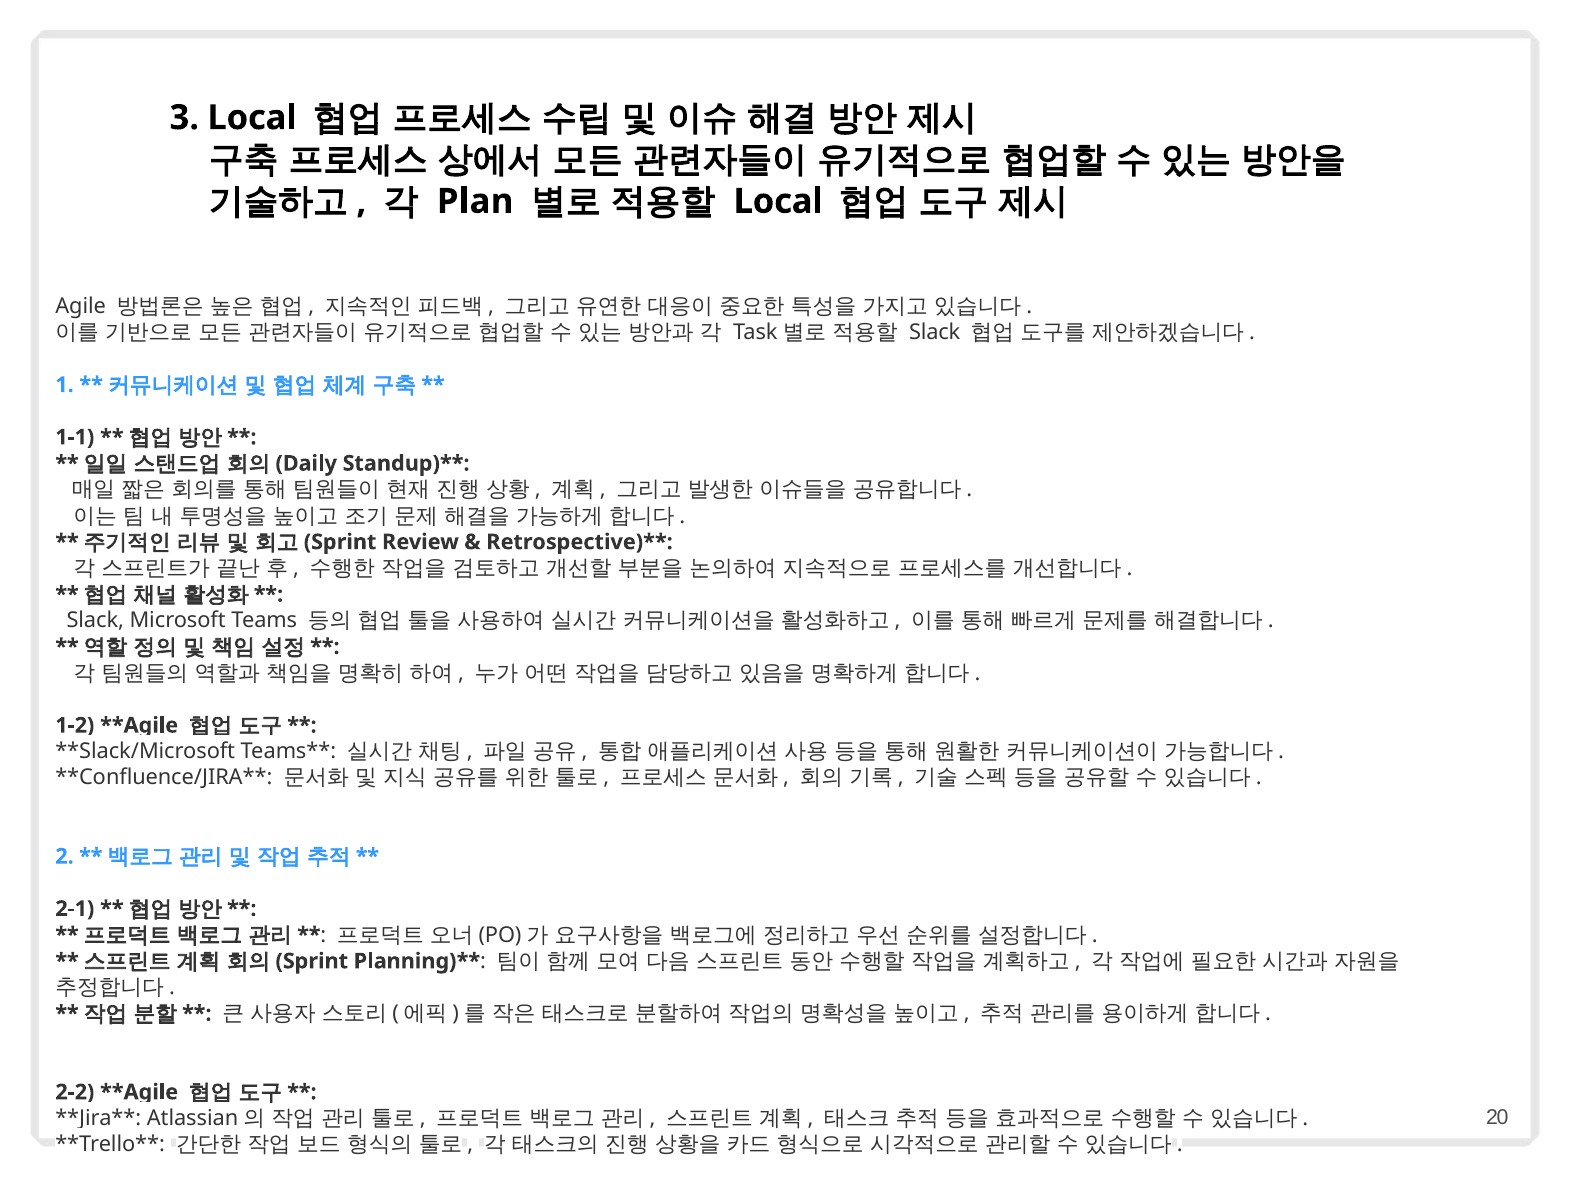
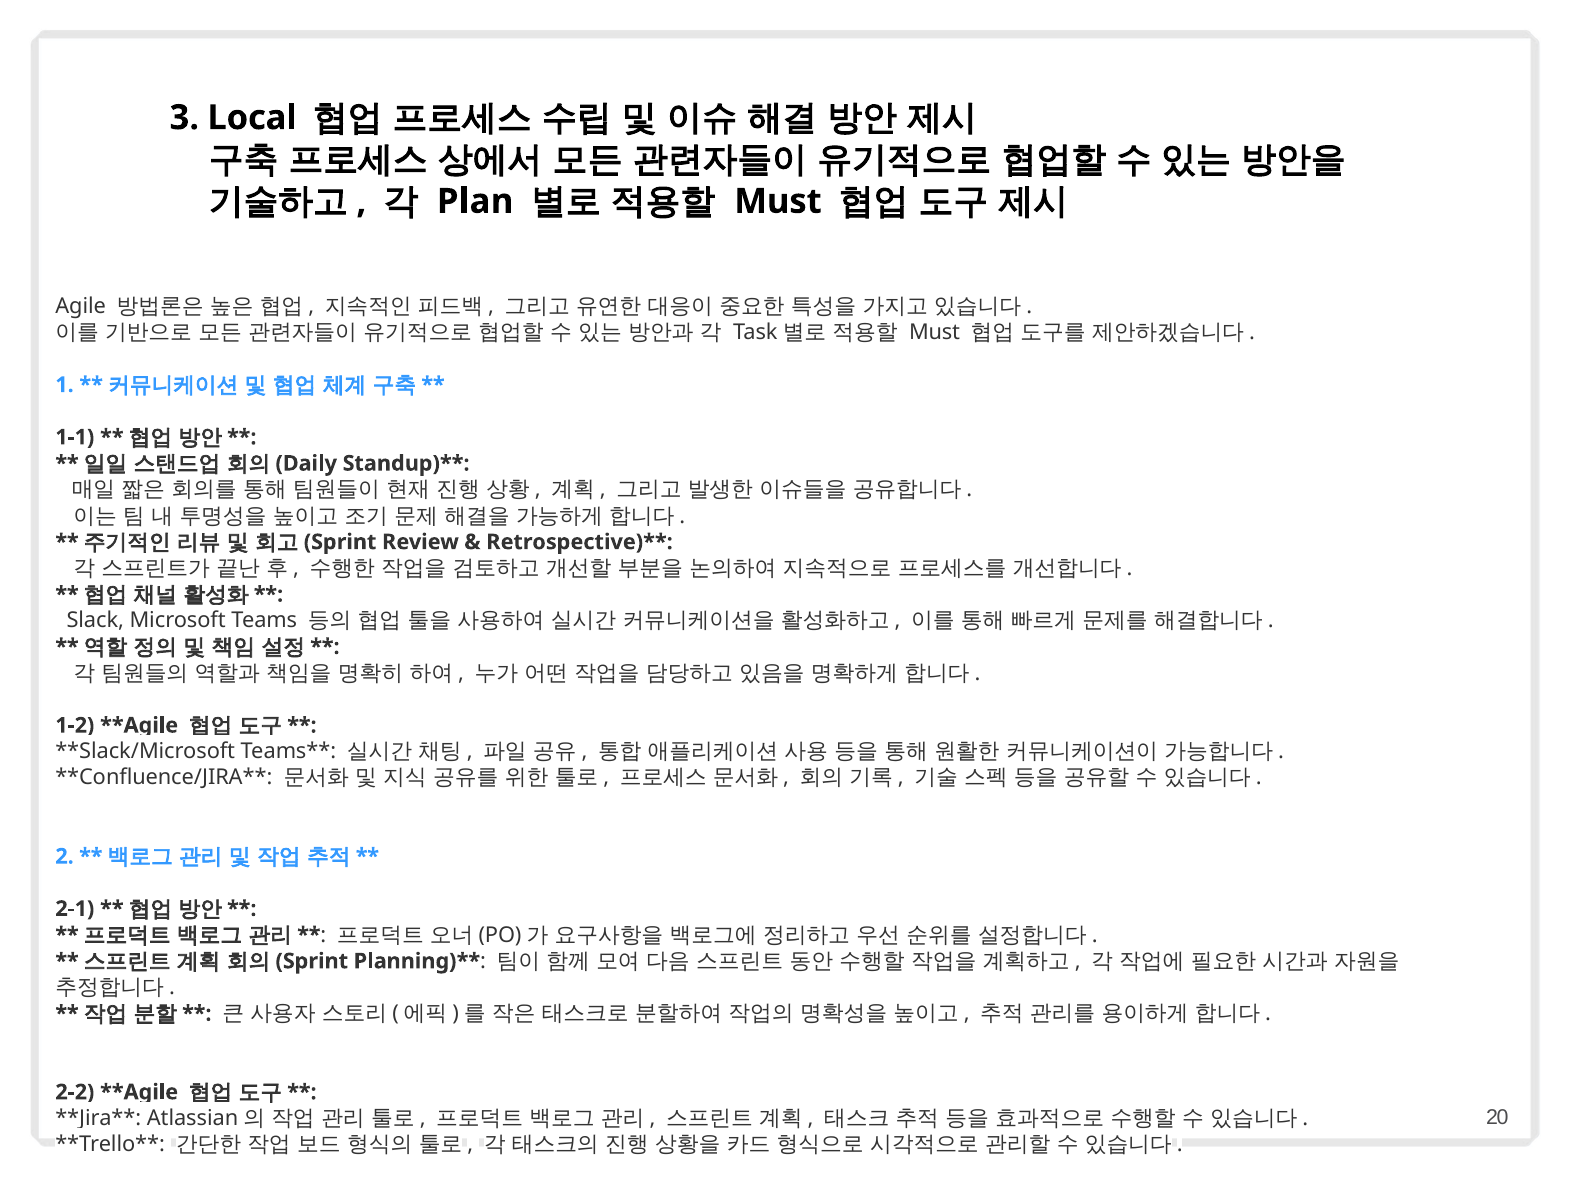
Local at (778, 201): Local -> Must
Slack at (935, 332): Slack -> Must
